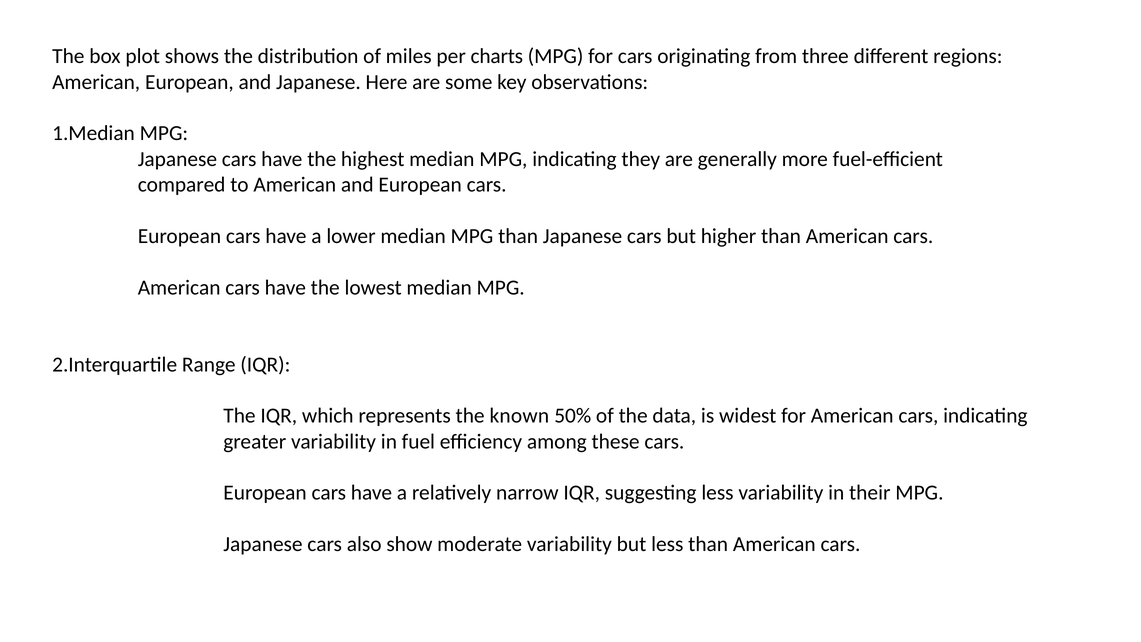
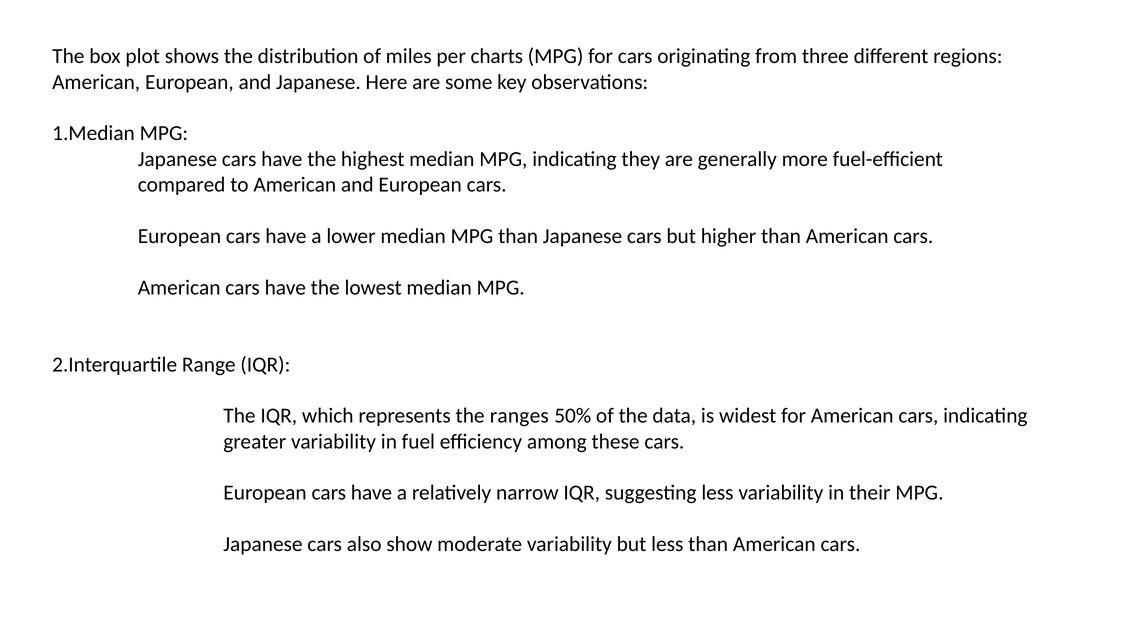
known: known -> ranges
